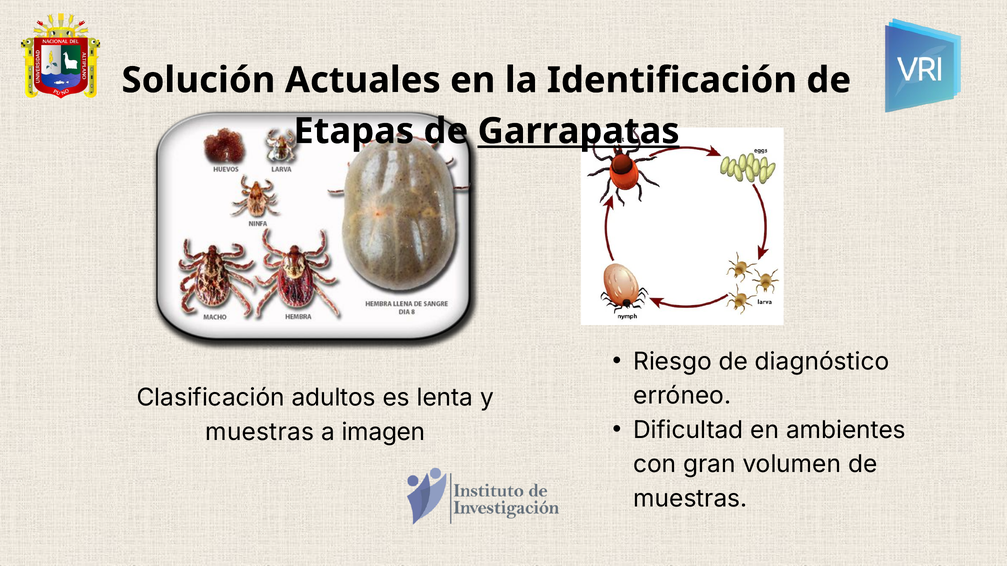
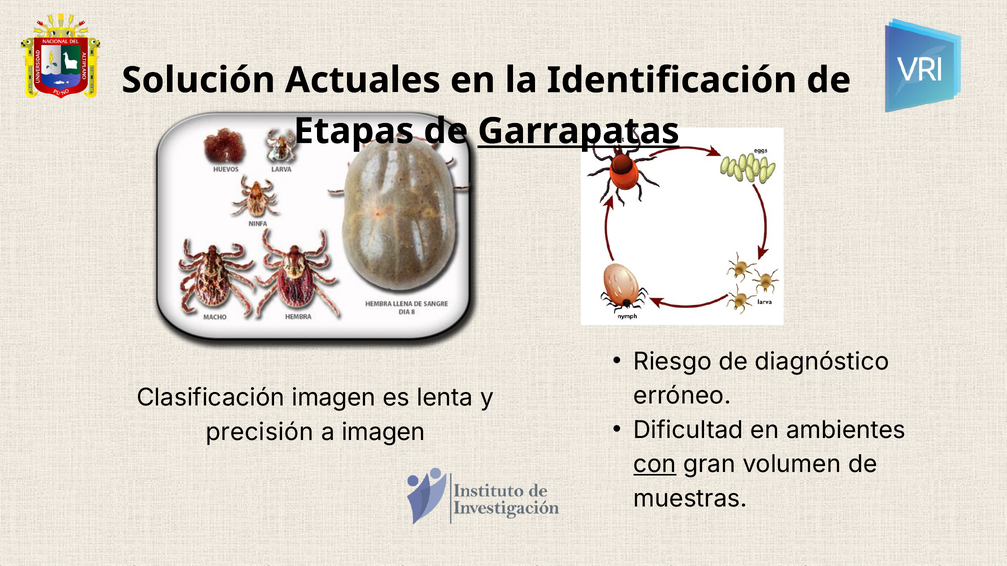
Clasificación adultos: adultos -> imagen
muestras at (260, 432): muestras -> precisión
con underline: none -> present
